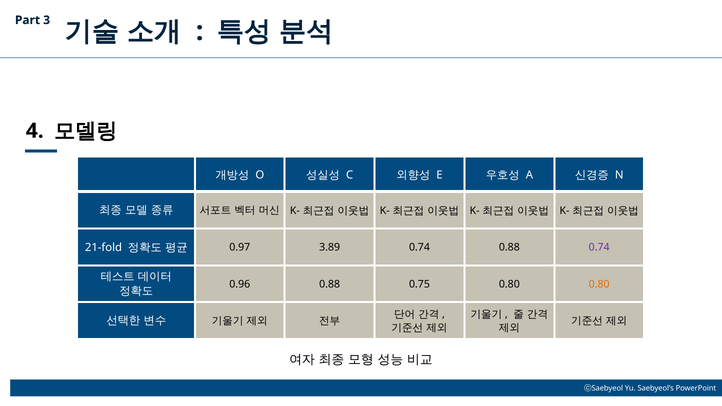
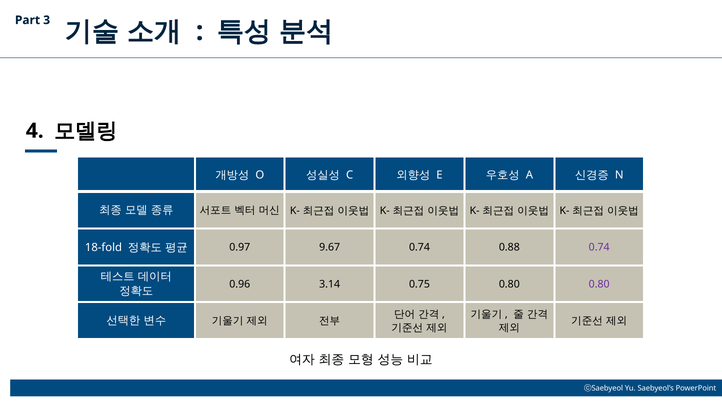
21-fold: 21-fold -> 18-fold
3.89: 3.89 -> 9.67
0.96 0.88: 0.88 -> 3.14
0.80 at (599, 284) colour: orange -> purple
